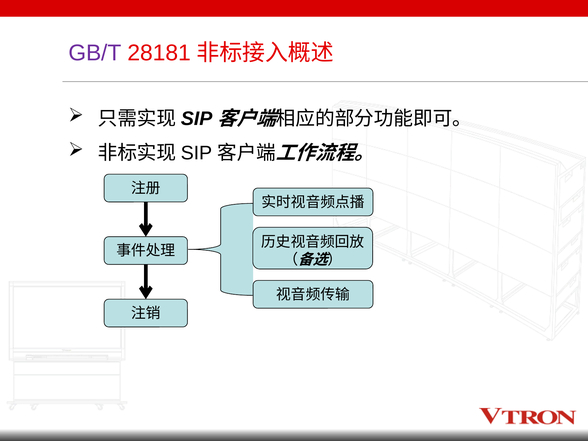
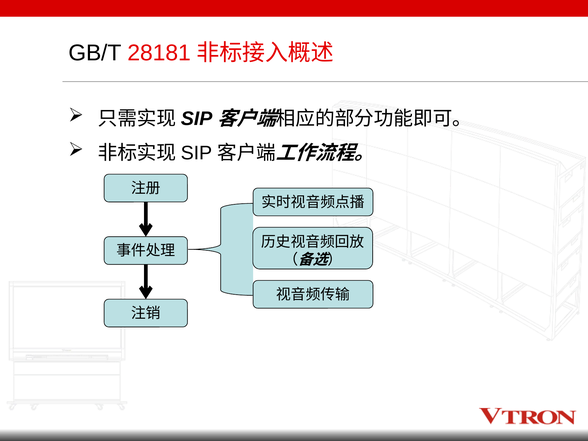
GB/T colour: purple -> black
